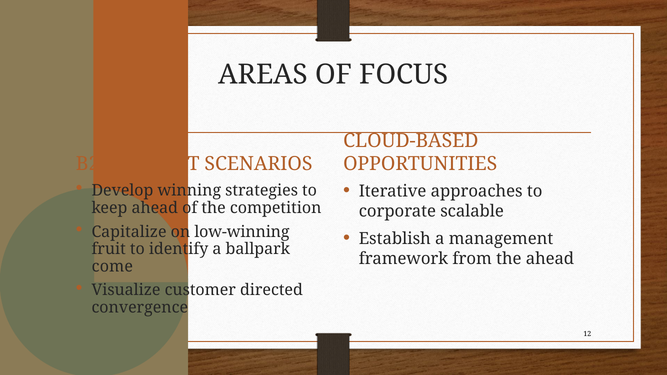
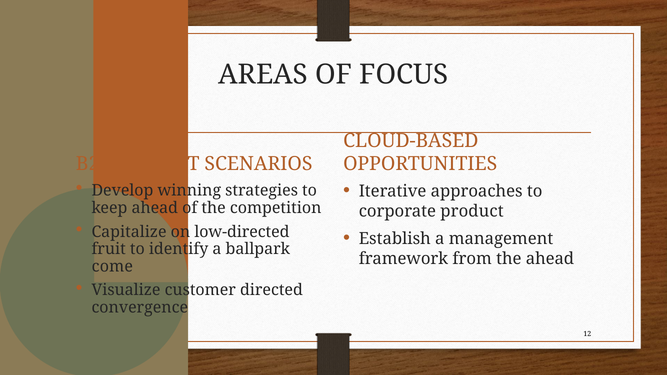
scalable: scalable -> product
low-winning: low-winning -> low-directed
